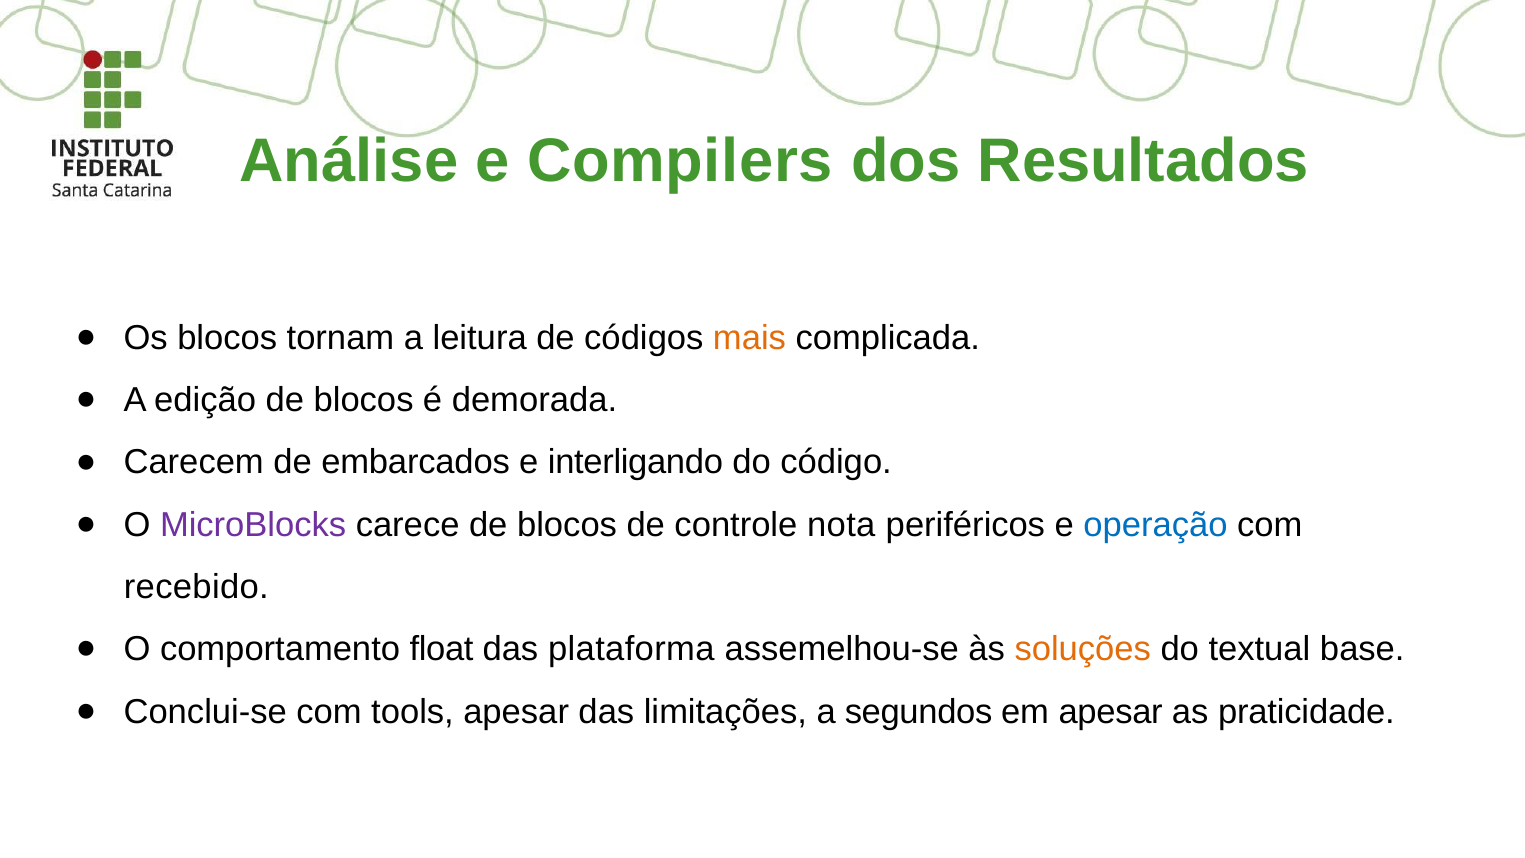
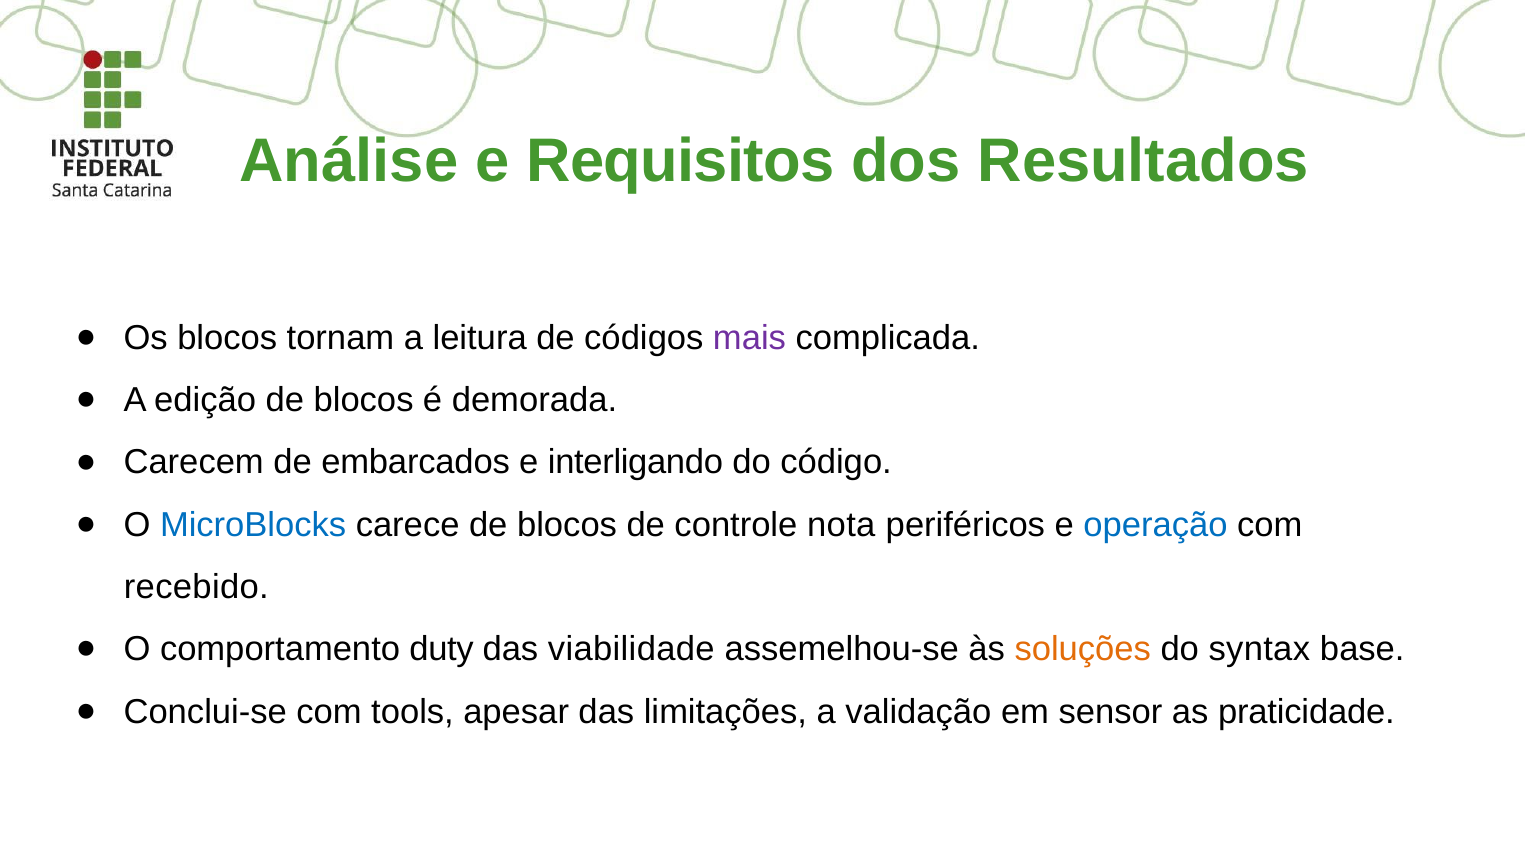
Compilers: Compilers -> Requisitos
mais colour: orange -> purple
MicroBlocks colour: purple -> blue
float: float -> duty
plataforma: plataforma -> viabilidade
textual: textual -> syntax
segundos: segundos -> validação
em apesar: apesar -> sensor
